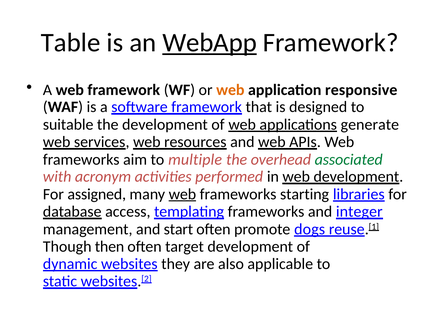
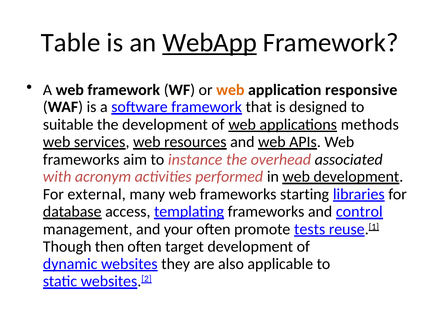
generate: generate -> methods
multiple: multiple -> instance
associated colour: green -> black
assigned: assigned -> external
web at (182, 194) underline: present -> none
integer: integer -> control
start: start -> your
dogs: dogs -> tests
